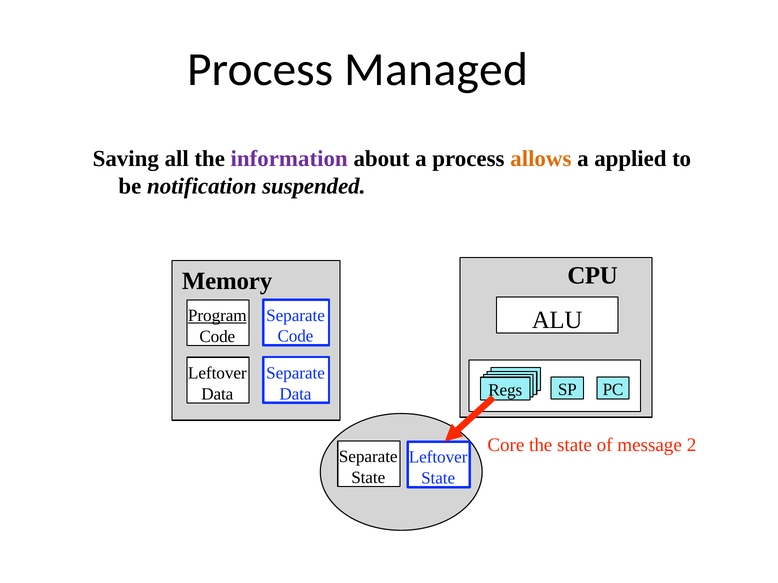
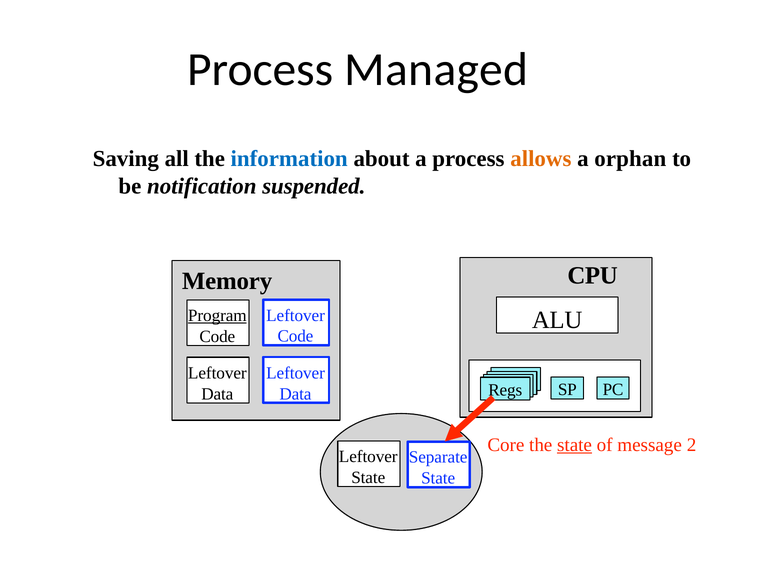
information colour: purple -> blue
applied: applied -> orphan
Separate at (296, 316): Separate -> Leftover
Separate at (296, 373): Separate -> Leftover
state at (575, 445) underline: none -> present
Separate at (368, 457): Separate -> Leftover
Leftover at (438, 458): Leftover -> Separate
